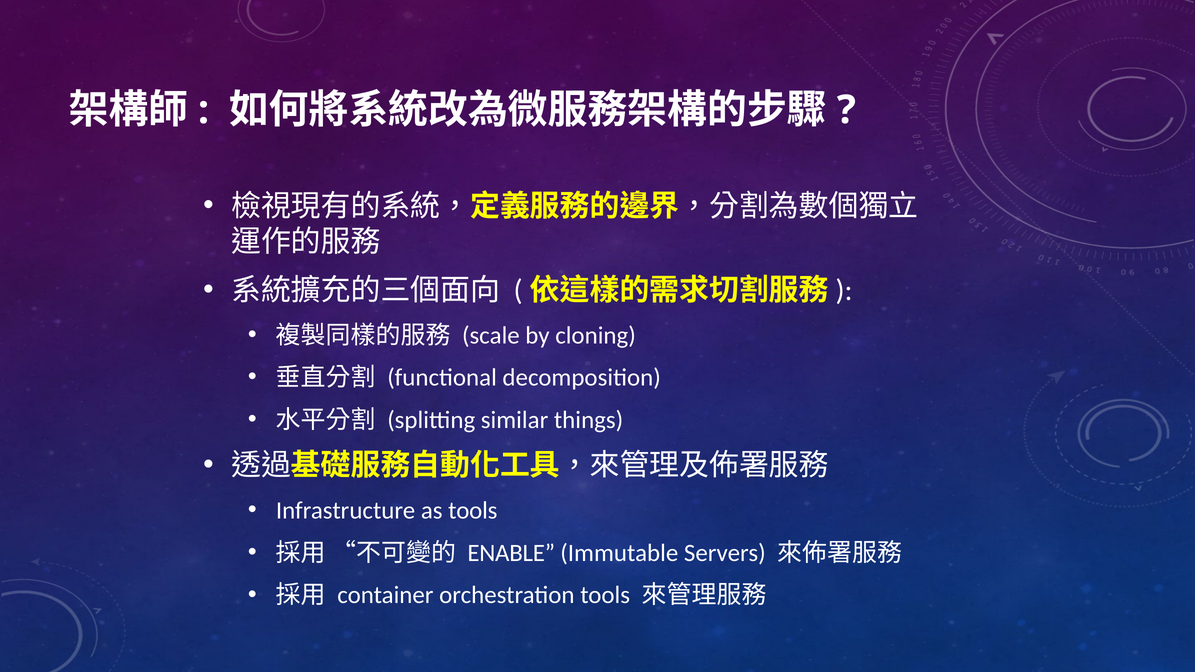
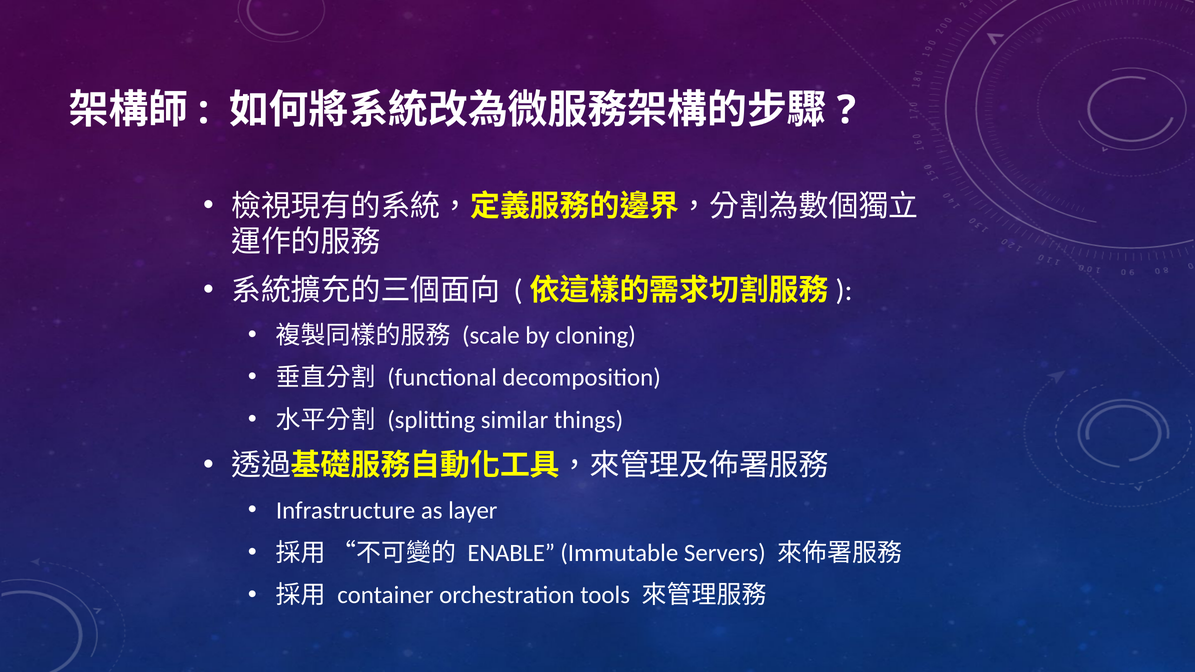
as tools: tools -> layer
